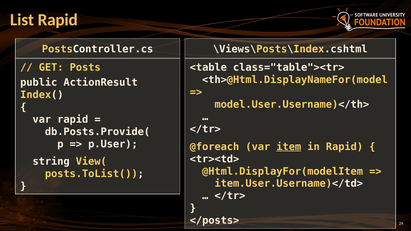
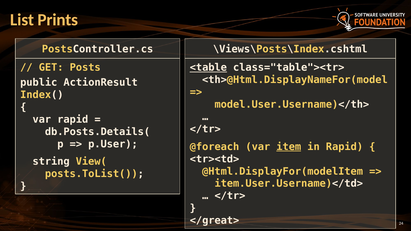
List Rapid: Rapid -> Prints
<table underline: none -> present
db.Posts.Provide(: db.Posts.Provide( -> db.Posts.Details(
</posts>: </posts> -> </great>
